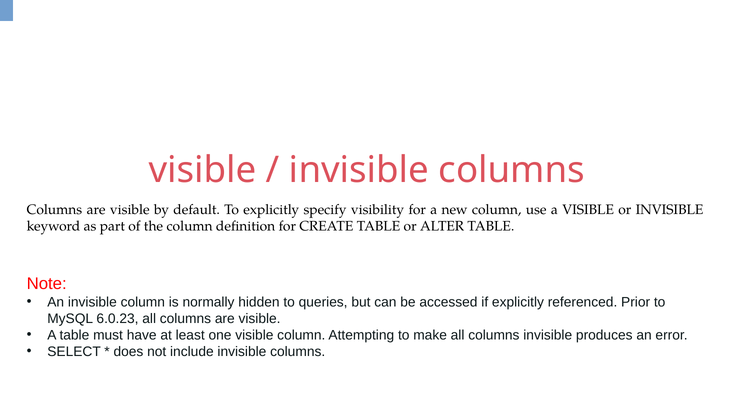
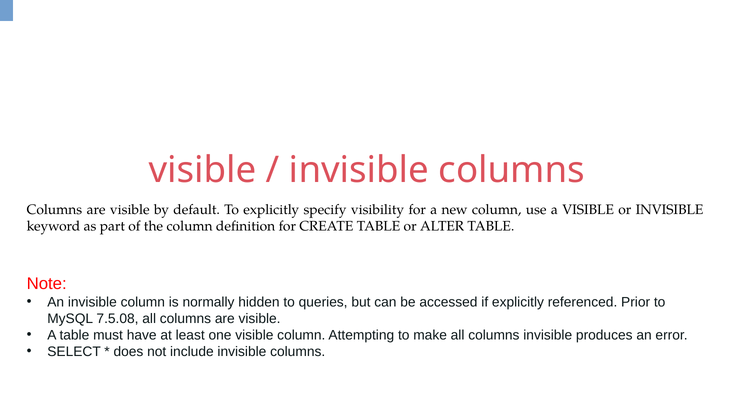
6.0.23: 6.0.23 -> 7.5.08
